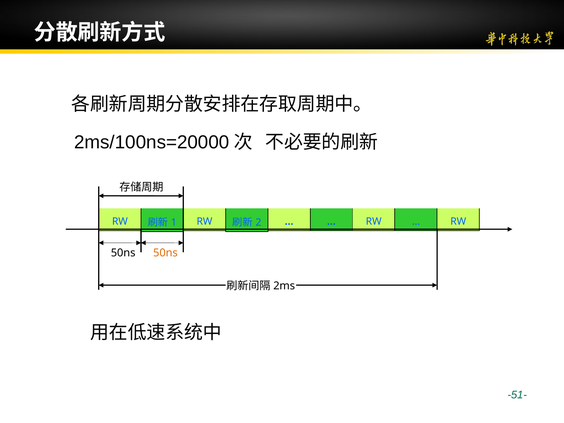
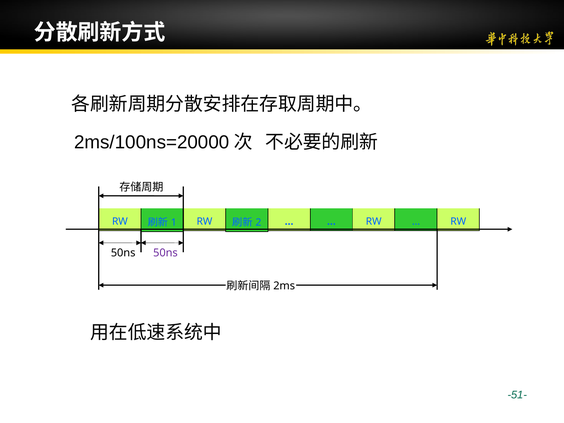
50ns at (165, 253) colour: orange -> purple
